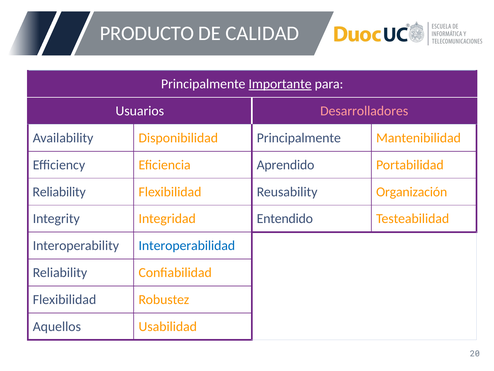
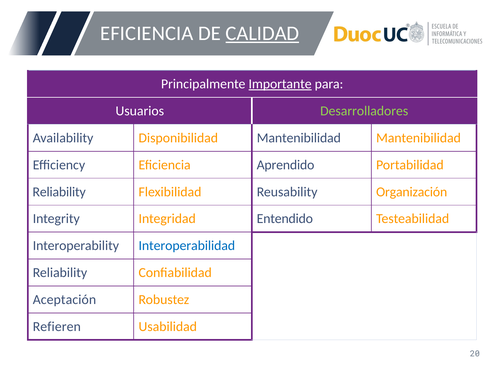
PRODUCTO at (147, 33): PRODUCTO -> EFICIENCIA
CALIDAD underline: none -> present
Desarrolladores colour: pink -> light green
Disponibilidad Principalmente: Principalmente -> Mantenibilidad
Flexibilidad at (64, 299): Flexibilidad -> Aceptación
Aquellos: Aquellos -> Refieren
